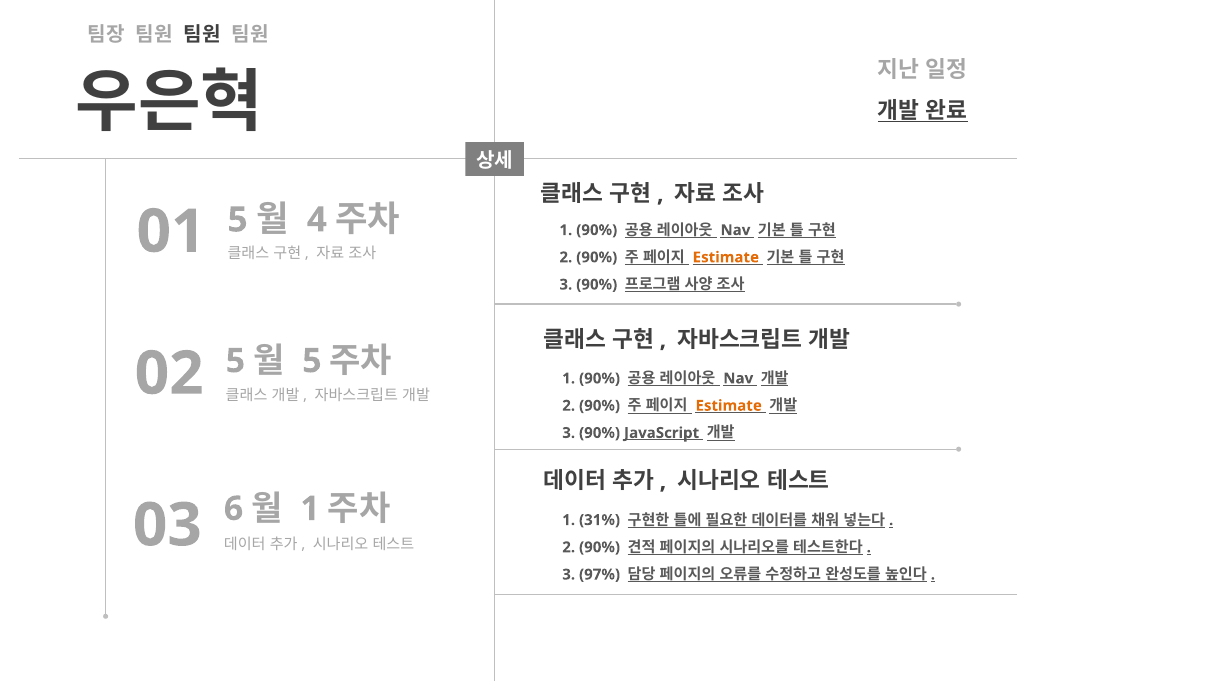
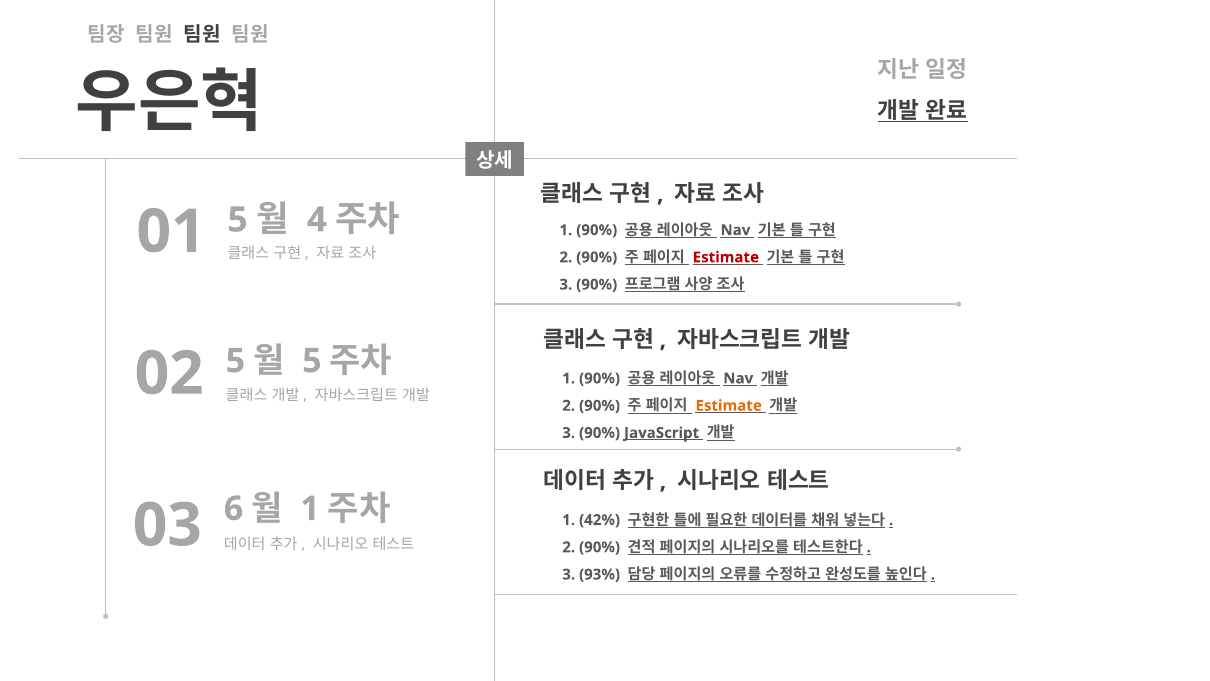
Estimate at (726, 257) colour: orange -> red
31%: 31% -> 42%
97%: 97% -> 93%
